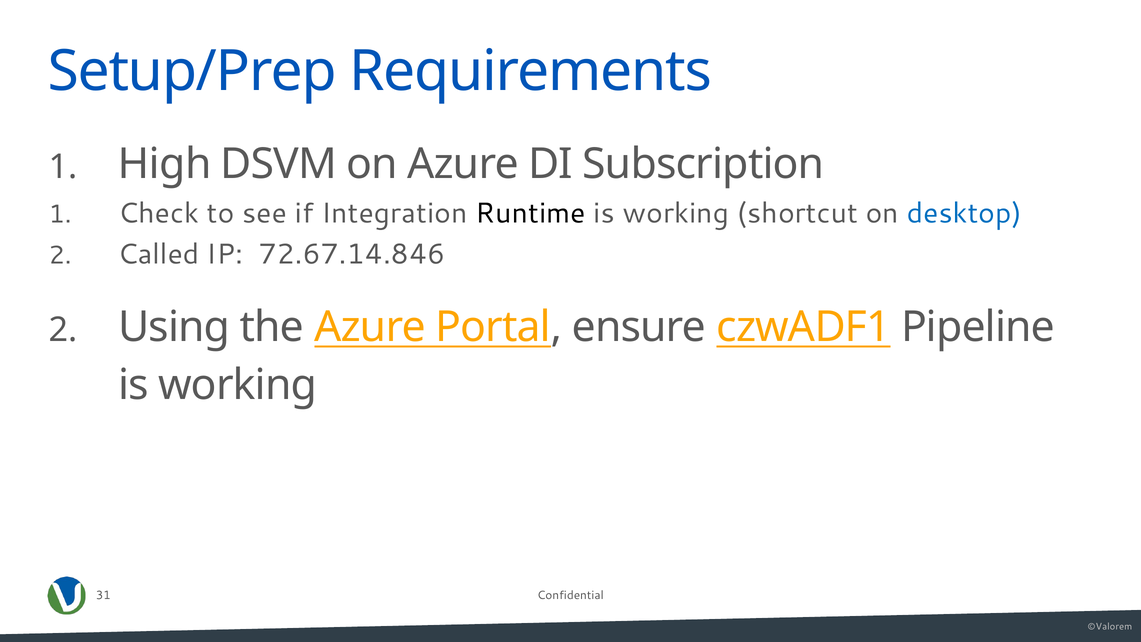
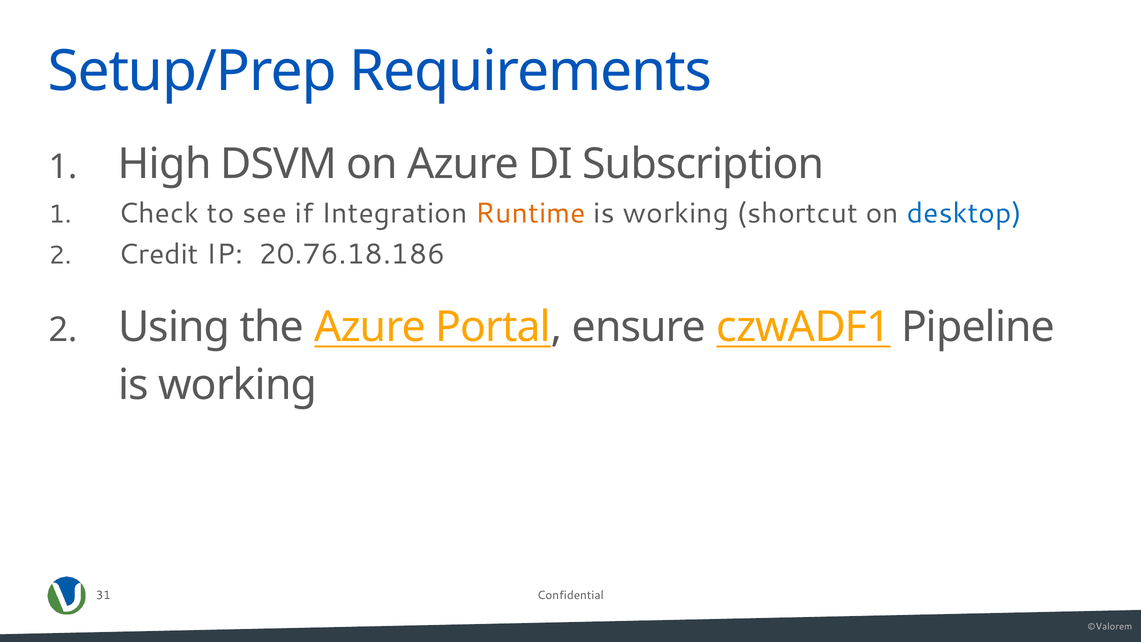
Runtime colour: black -> orange
Called: Called -> Credit
72.67.14.846: 72.67.14.846 -> 20.76.18.186
